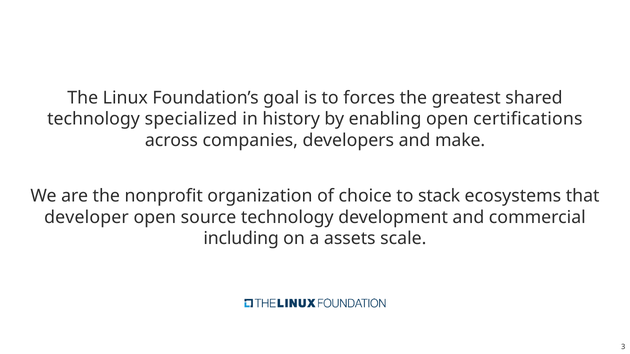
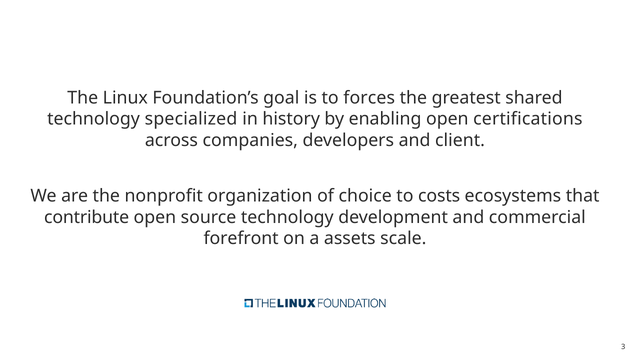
make: make -> client
stack: stack -> costs
developer: developer -> contribute
including: including -> forefront
